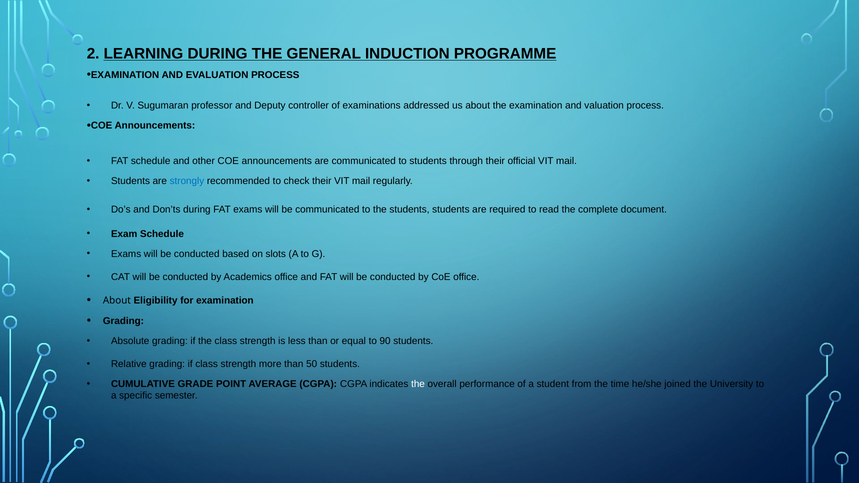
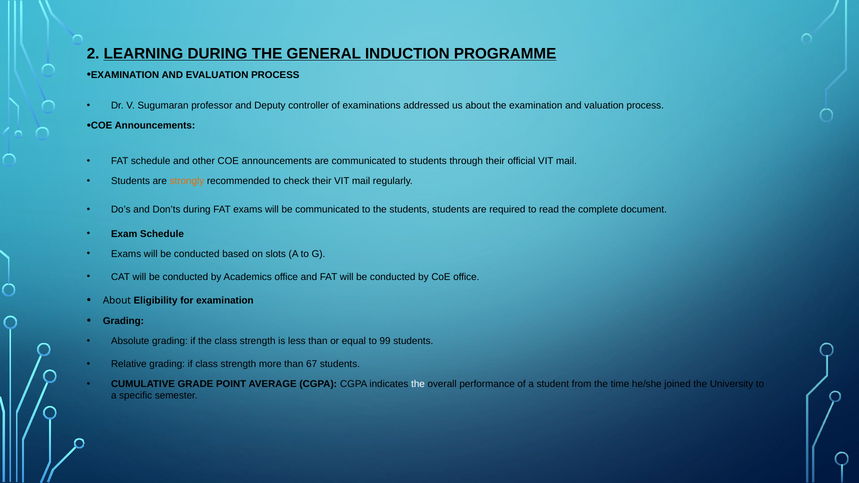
strongly colour: blue -> orange
90: 90 -> 99
50: 50 -> 67
